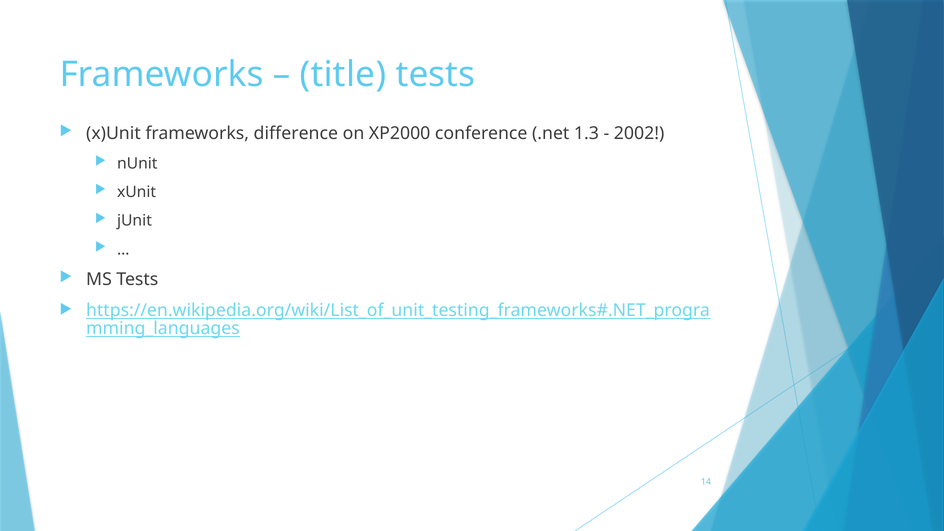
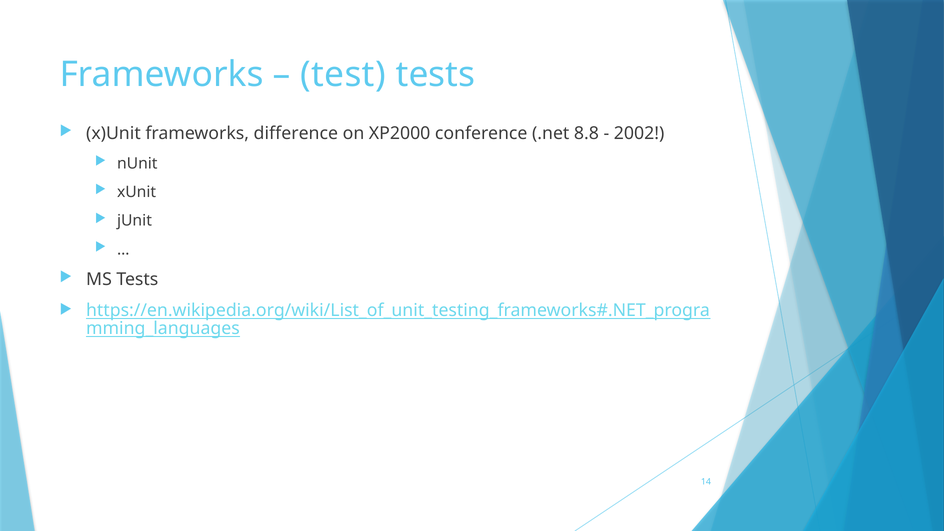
title: title -> test
1.3: 1.3 -> 8.8
